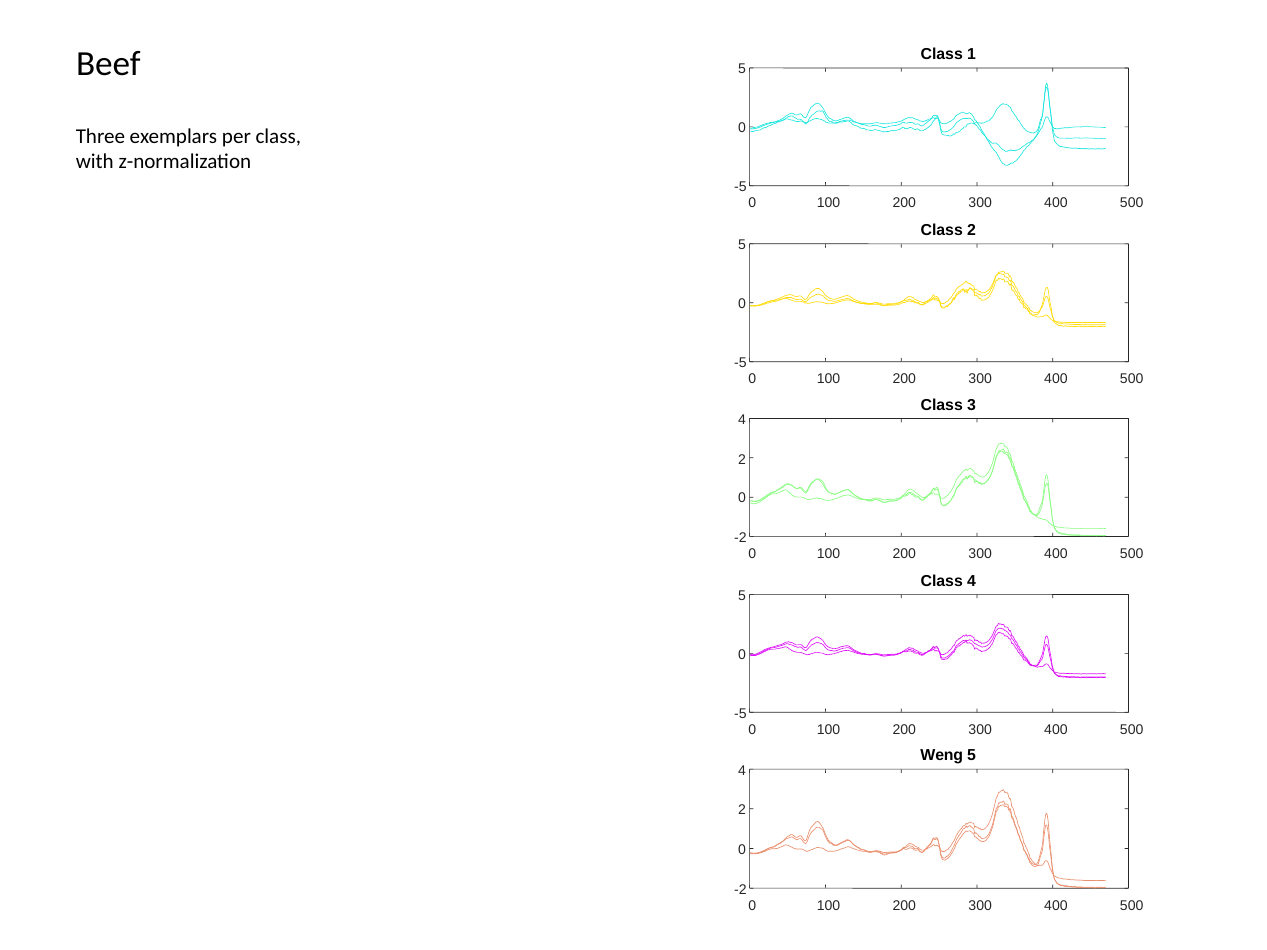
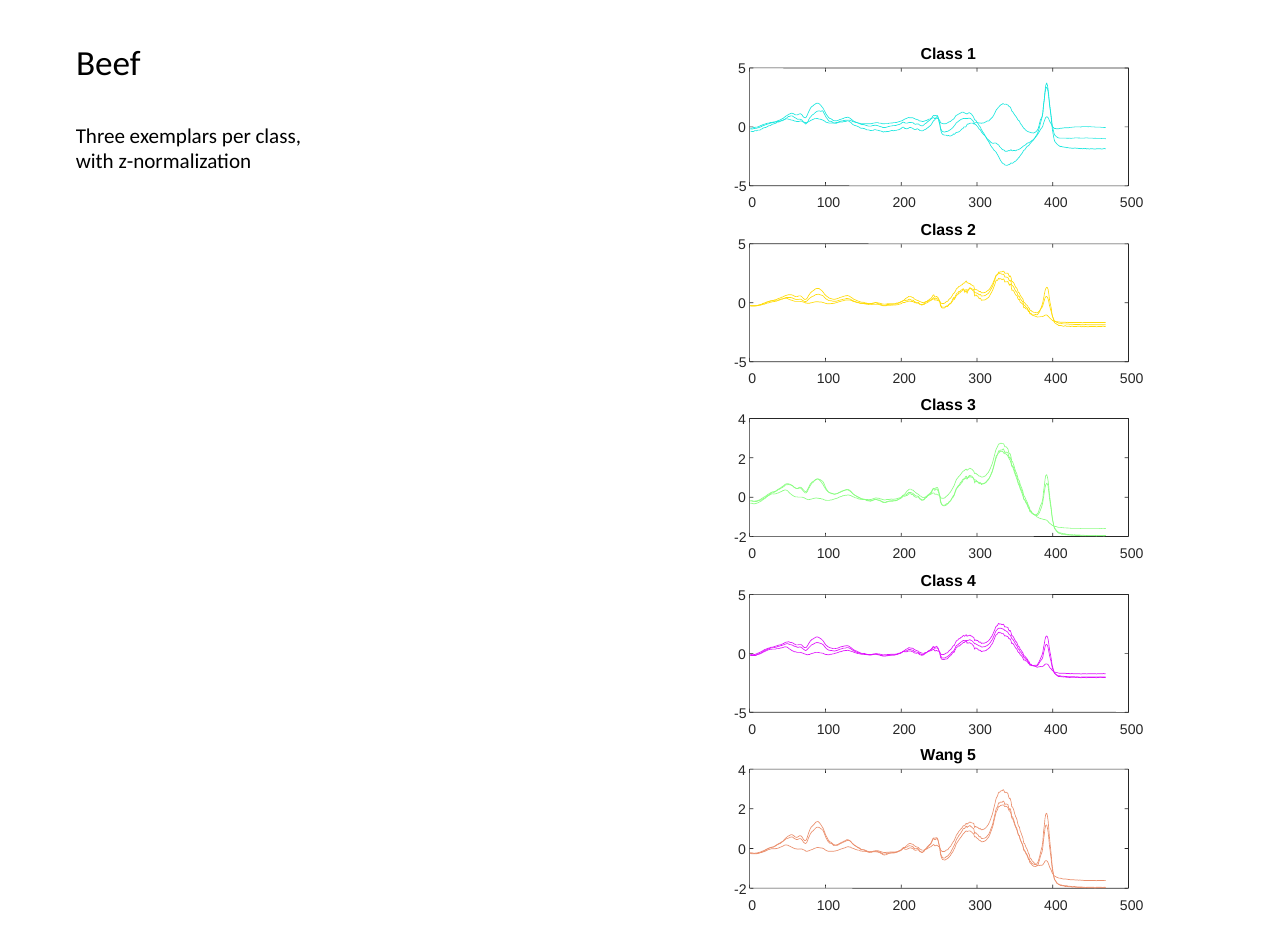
Weng: Weng -> Wang
